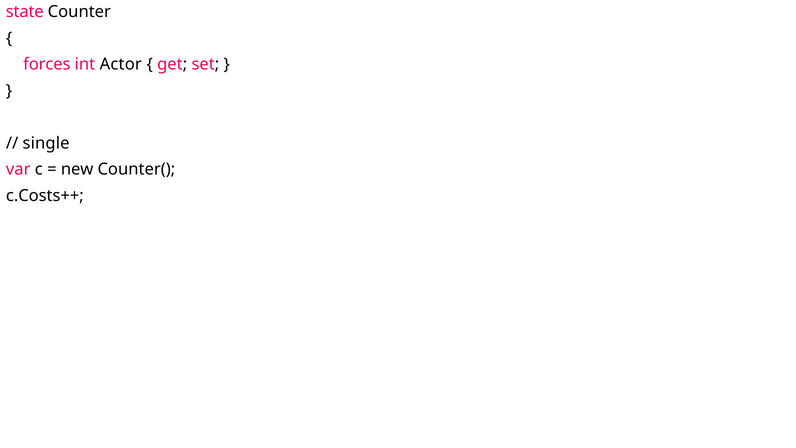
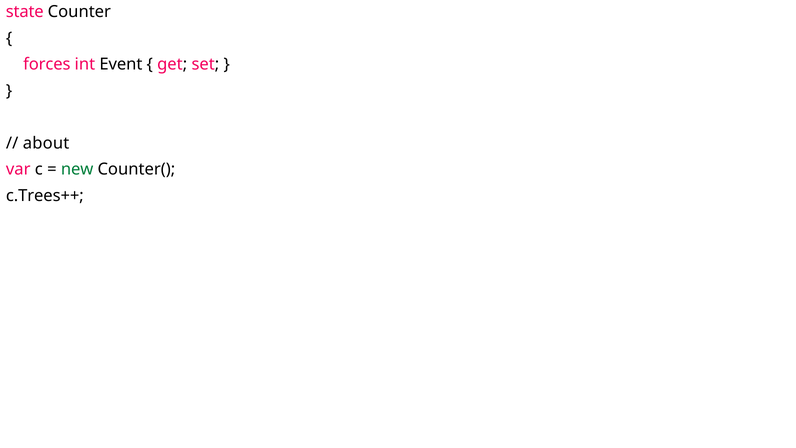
Actor: Actor -> Event
single: single -> about
new colour: black -> green
c.Costs++: c.Costs++ -> c.Trees++
